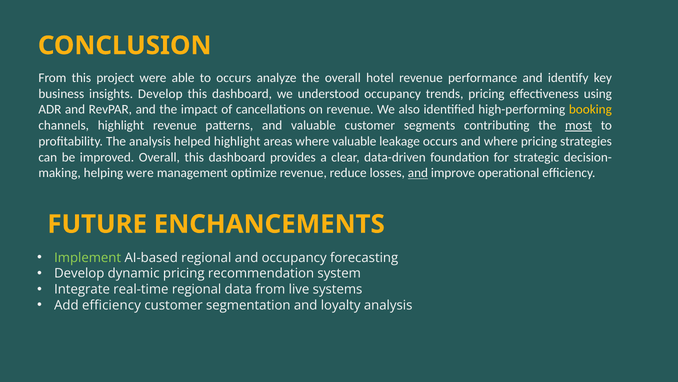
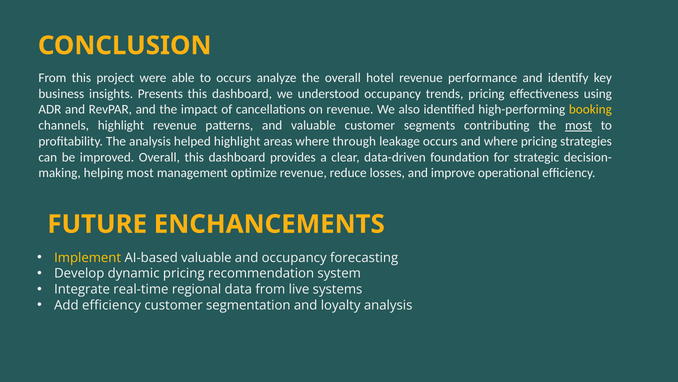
insights Develop: Develop -> Presents
where valuable: valuable -> through
helping were: were -> most
and at (418, 173) underline: present -> none
Implement colour: light green -> yellow
AI-based regional: regional -> valuable
